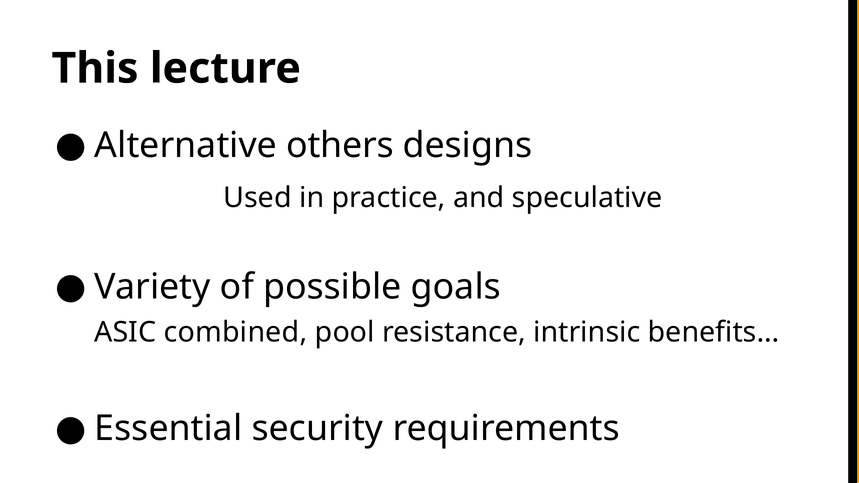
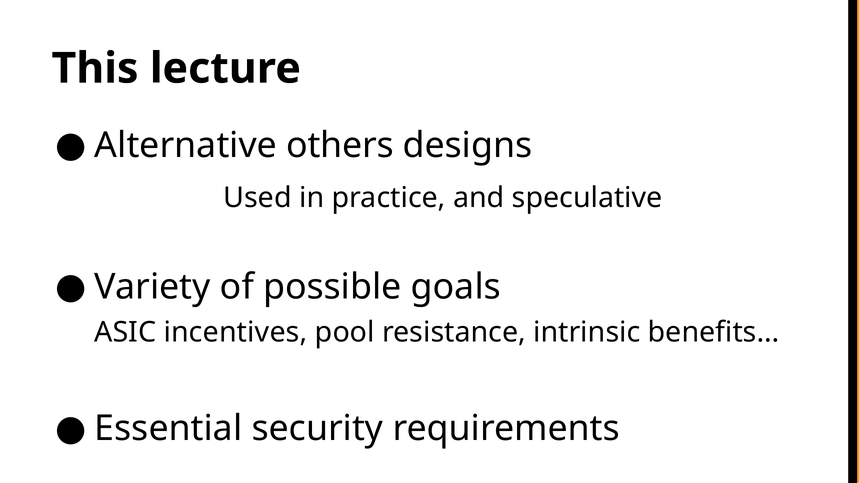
combined: combined -> incentives
